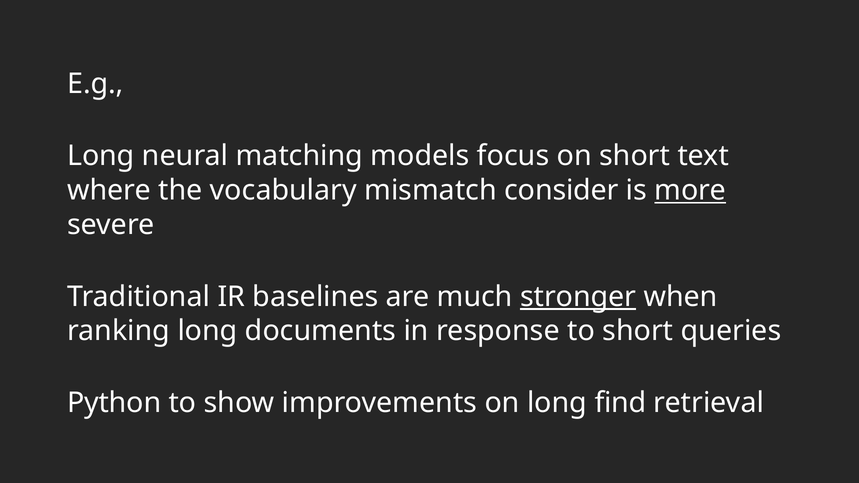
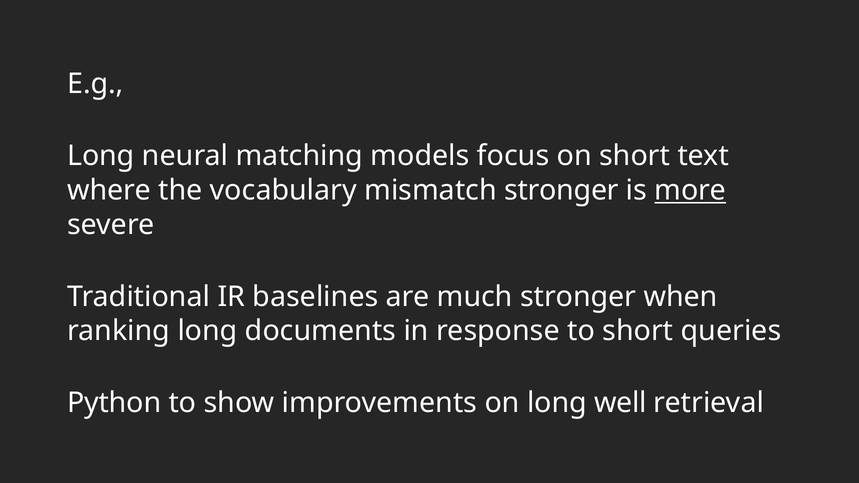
mismatch consider: consider -> stronger
stronger at (578, 297) underline: present -> none
find: find -> well
